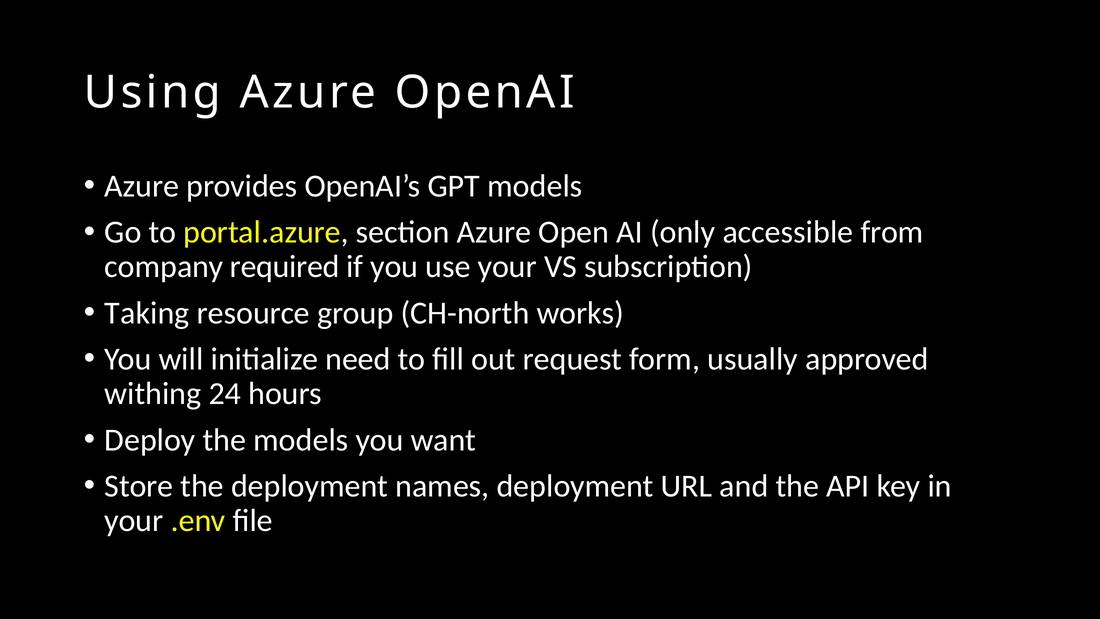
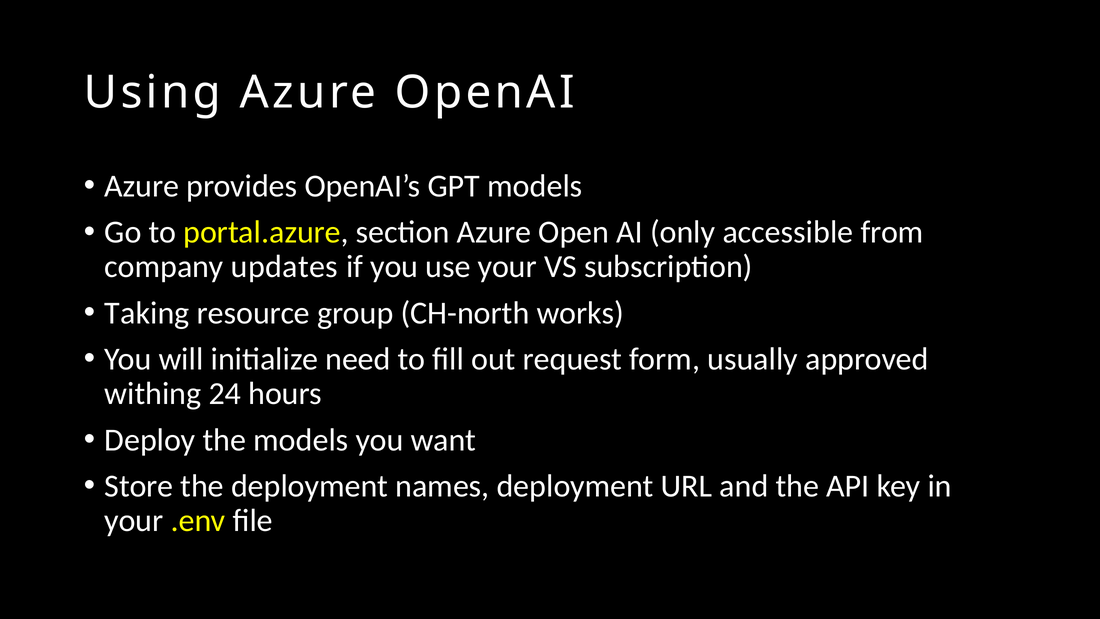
required: required -> updates
